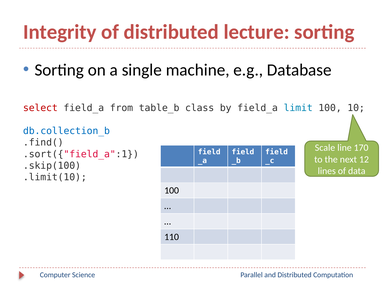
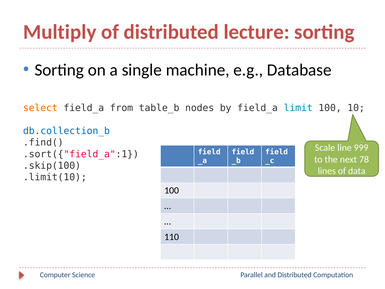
Integrity: Integrity -> Multiply
select colour: red -> orange
class: class -> nodes
170: 170 -> 999
12: 12 -> 78
